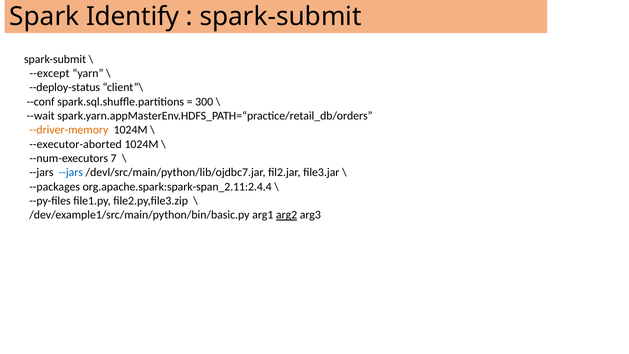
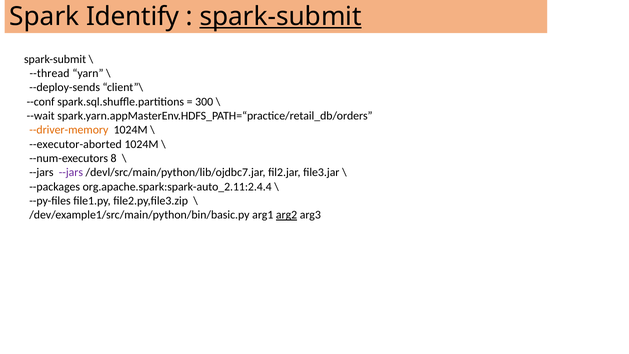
spark-submit at (281, 16) underline: none -> present
--except: --except -> --thread
--deploy-status: --deploy-status -> --deploy-sends
7: 7 -> 8
--jars at (71, 172) colour: blue -> purple
org.apache.spark:spark-span_2.11:2.4.4: org.apache.spark:spark-span_2.11:2.4.4 -> org.apache.spark:spark-auto_2.11:2.4.4
